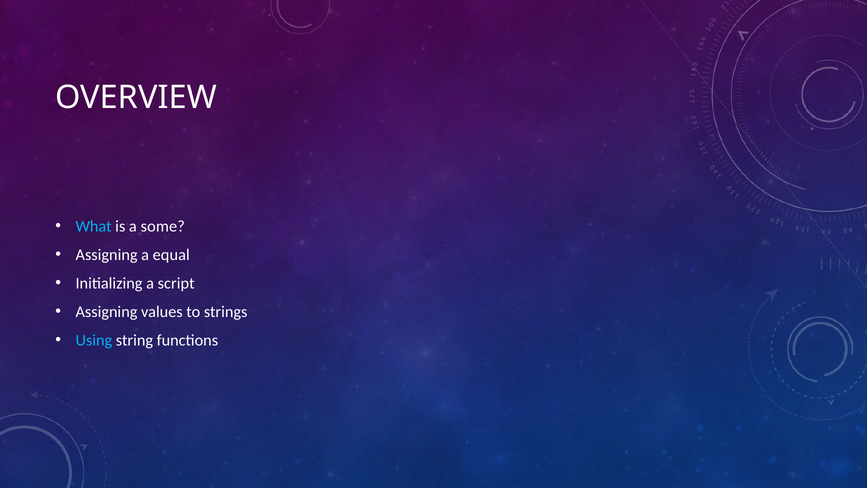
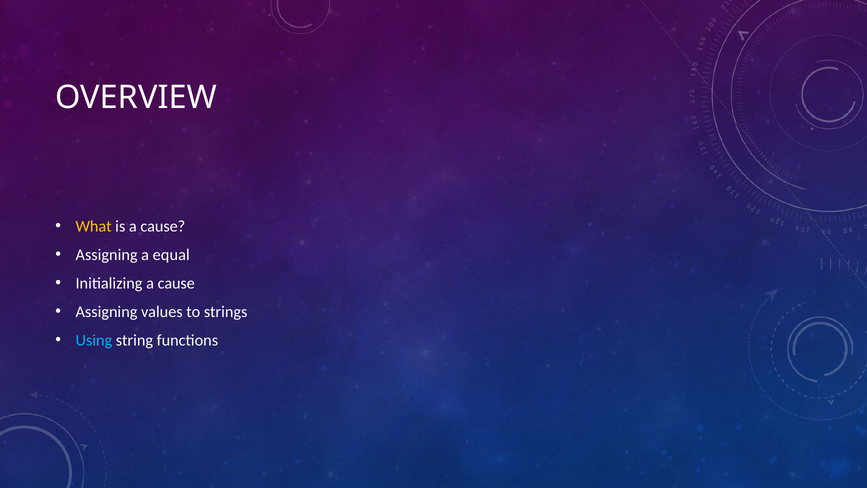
What colour: light blue -> yellow
is a some: some -> cause
Initializing a script: script -> cause
